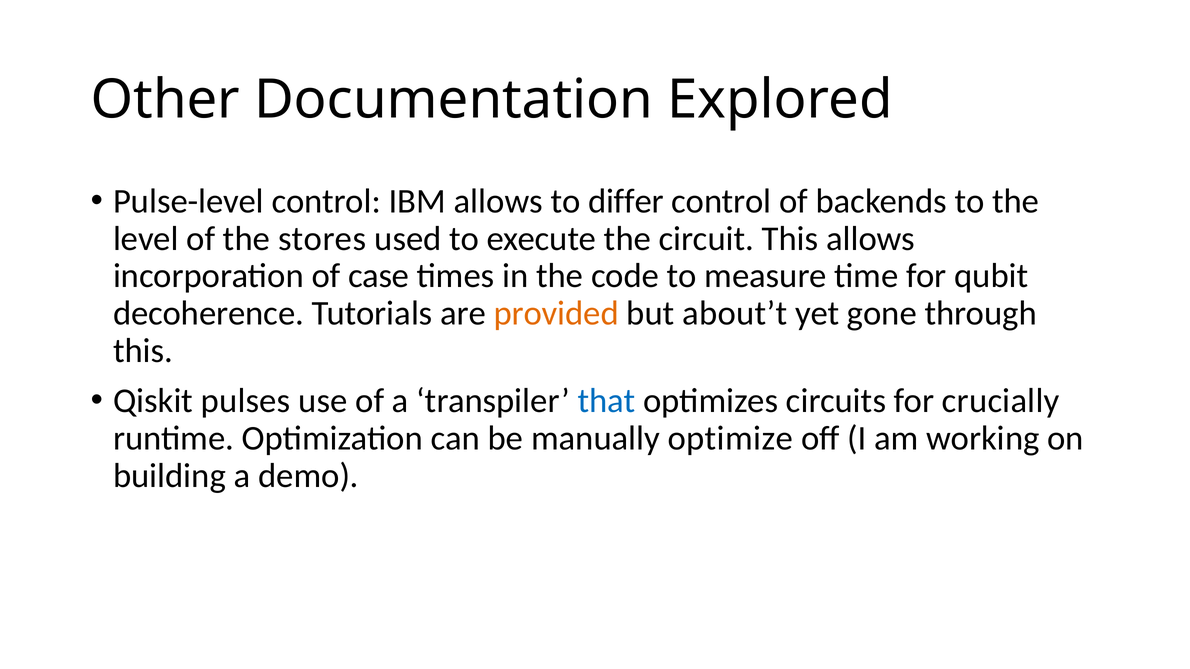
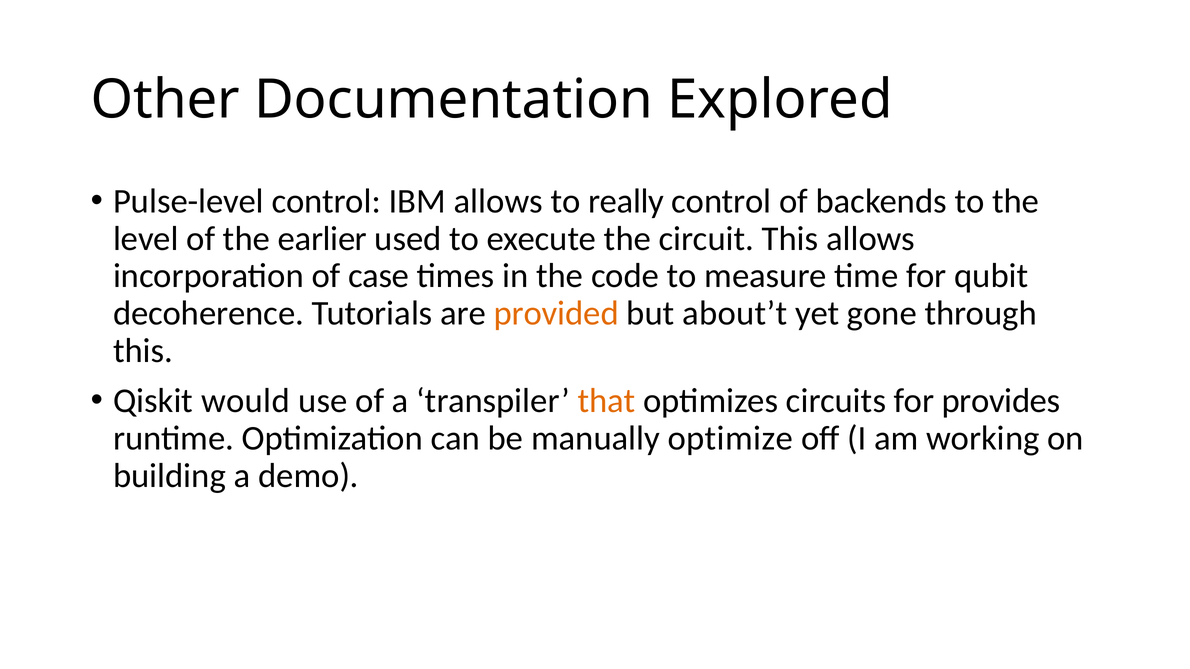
differ: differ -> really
stores: stores -> earlier
pulses: pulses -> would
that colour: blue -> orange
crucially: crucially -> provides
